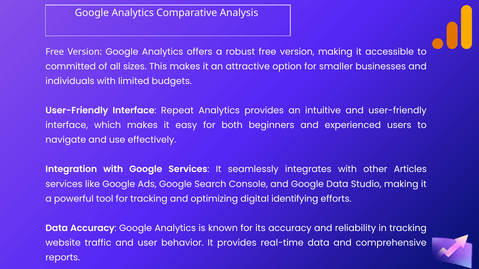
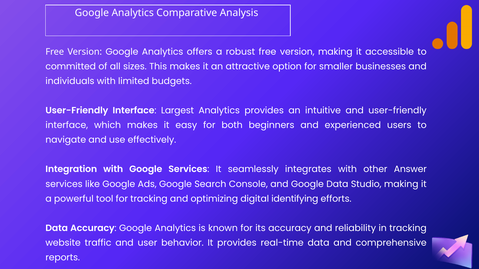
Repeat: Repeat -> Largest
Articles: Articles -> Answer
